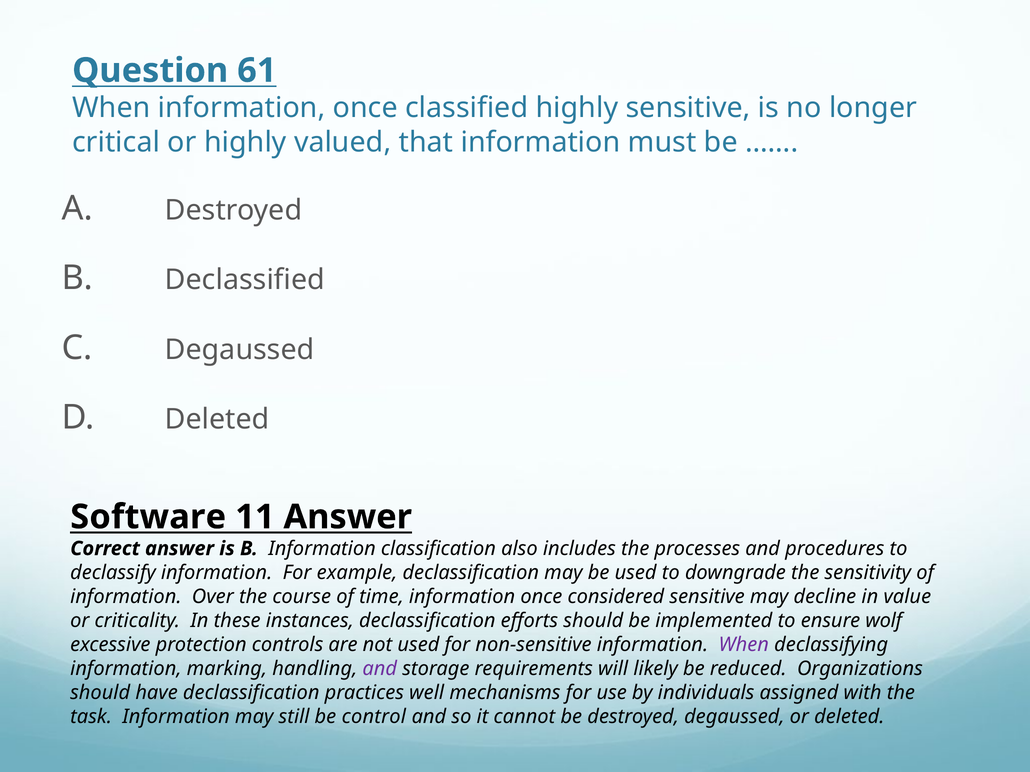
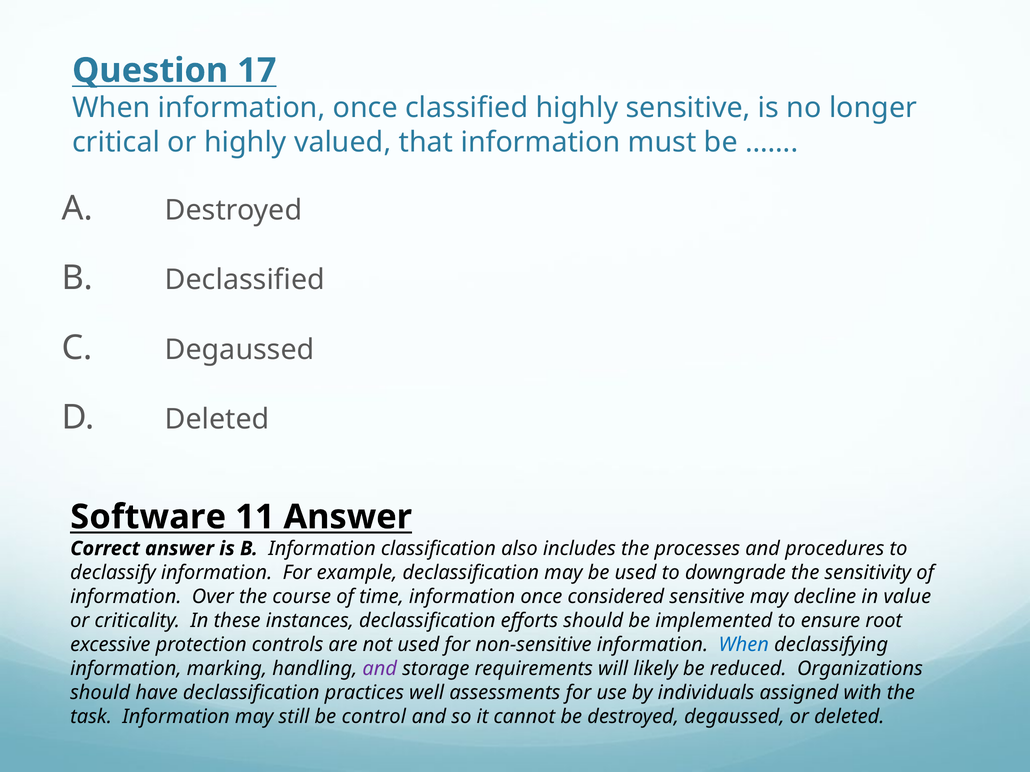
61: 61 -> 17
wolf: wolf -> root
When at (744, 645) colour: purple -> blue
mechanisms: mechanisms -> assessments
